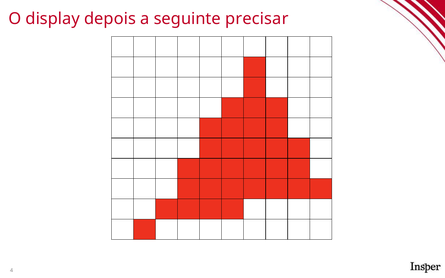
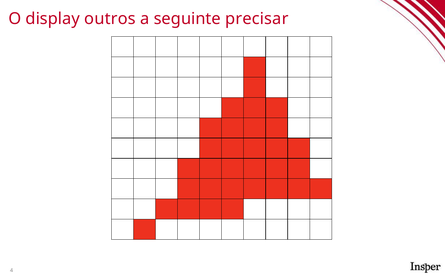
depois: depois -> outros
